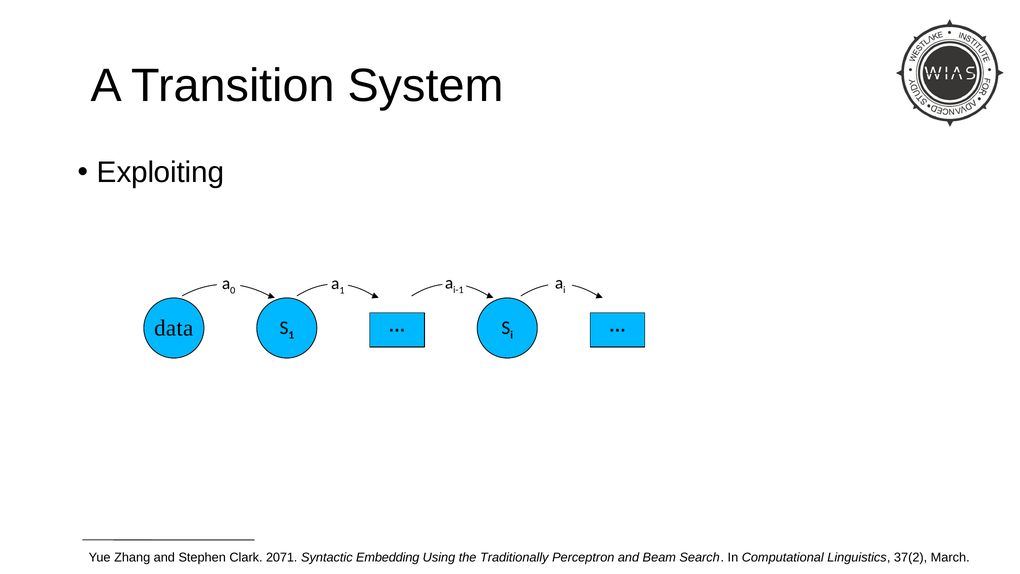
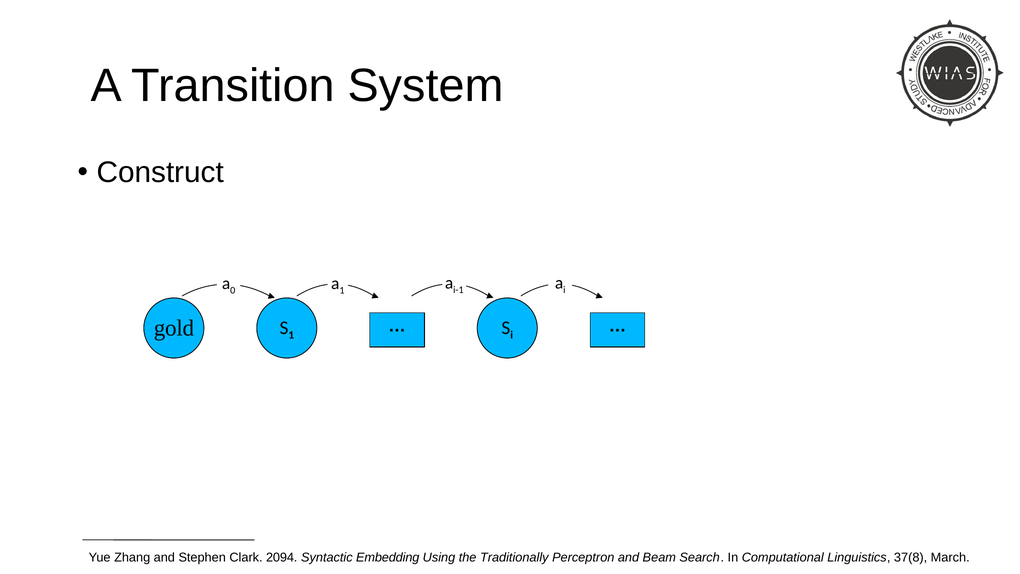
Exploiting: Exploiting -> Construct
data: data -> gold
2071: 2071 -> 2094
37(2: 37(2 -> 37(8
